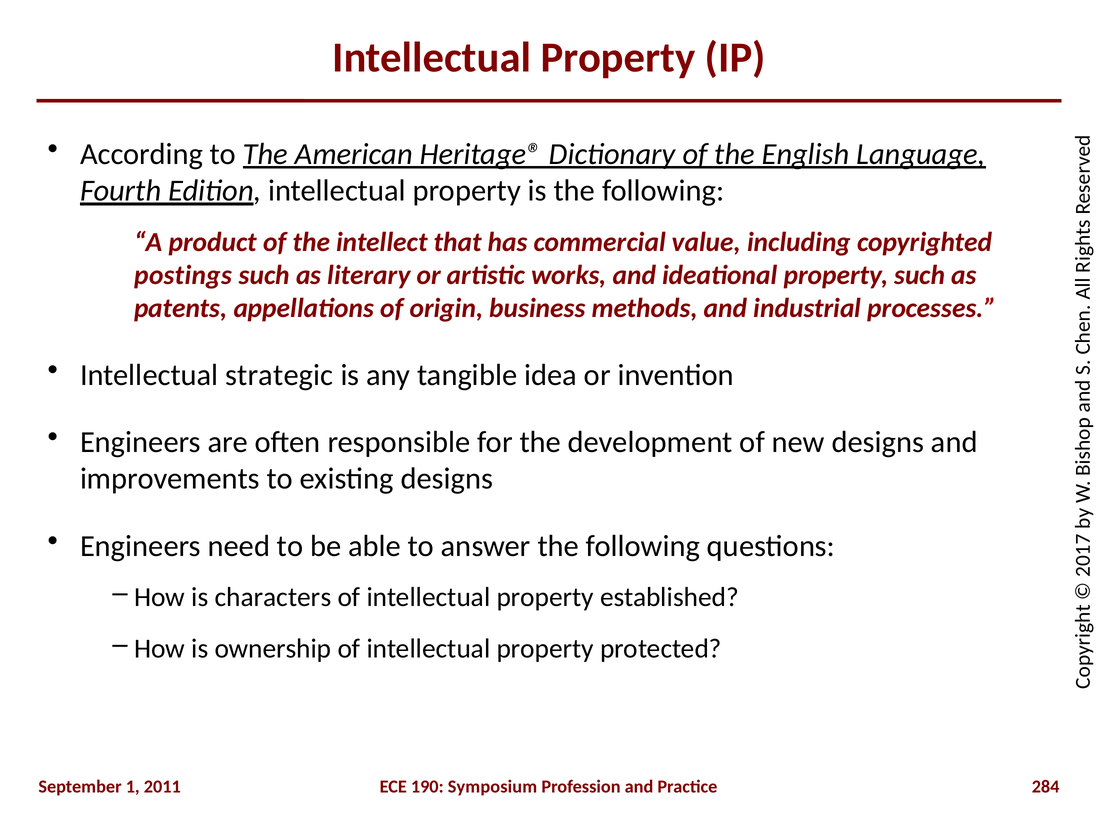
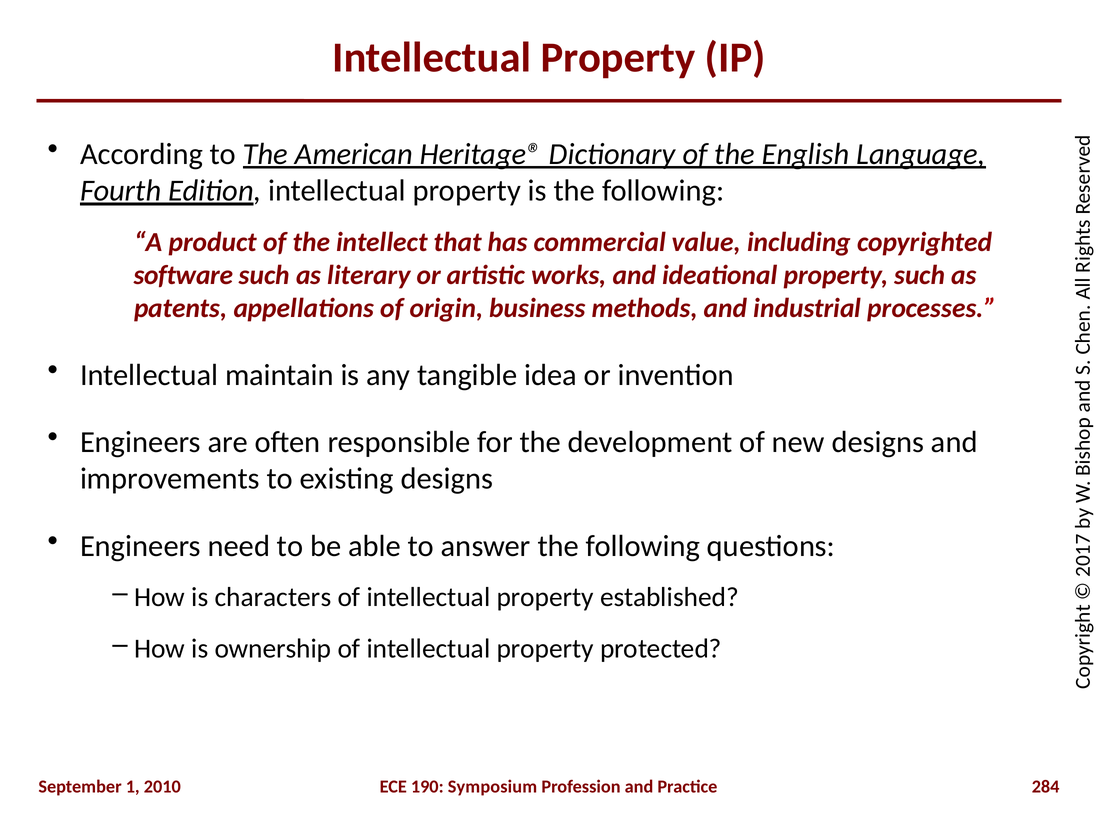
postings: postings -> software
strategic: strategic -> maintain
2011: 2011 -> 2010
